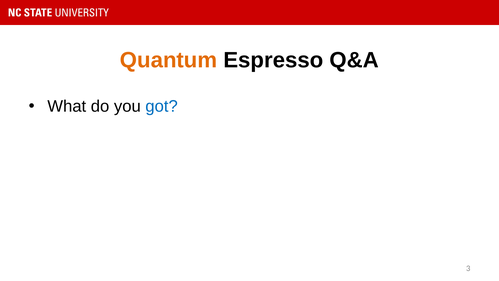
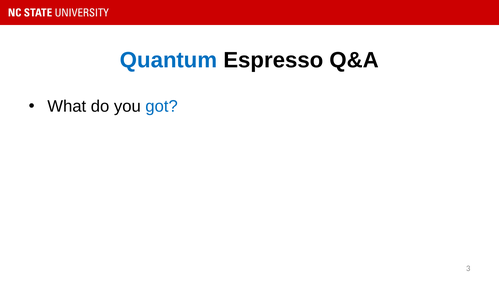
Quantum colour: orange -> blue
